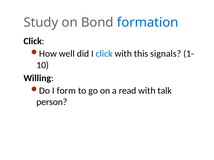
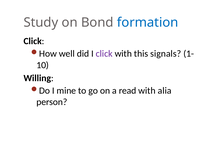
click at (104, 54) colour: blue -> purple
form: form -> mine
talk: talk -> alia
